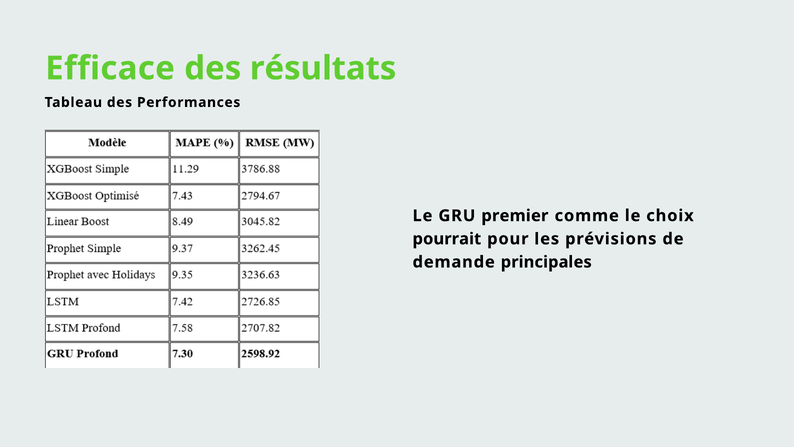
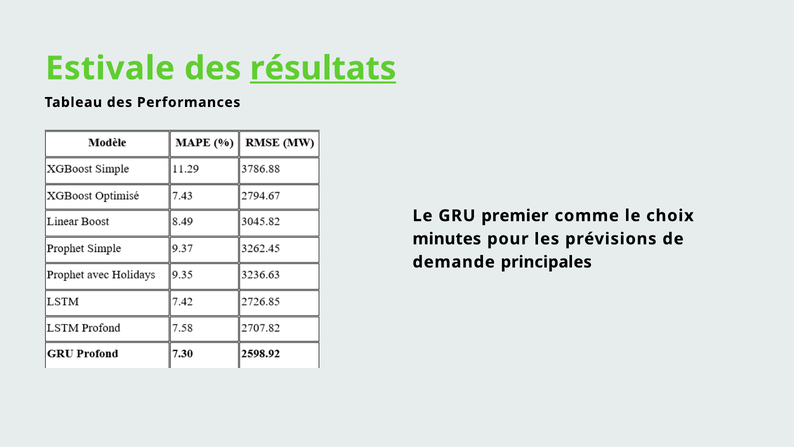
Efficace: Efficace -> Estivale
résultats underline: none -> present
pourrait: pourrait -> minutes
